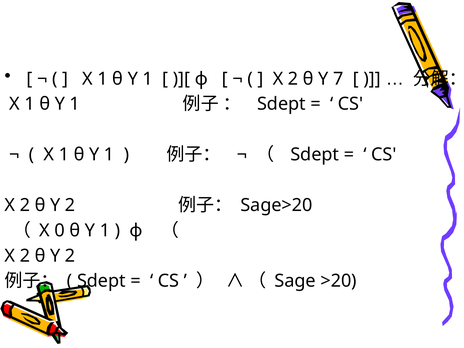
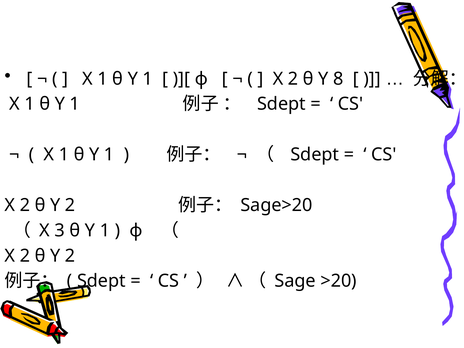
7: 7 -> 8
0: 0 -> 3
